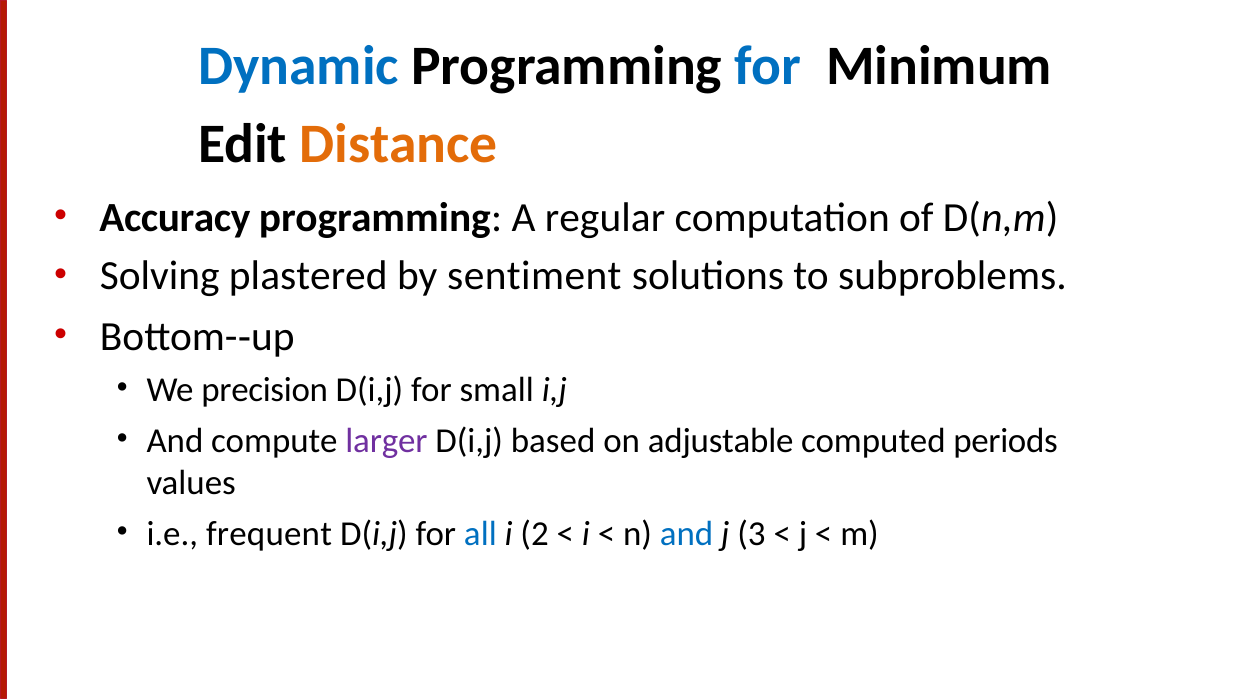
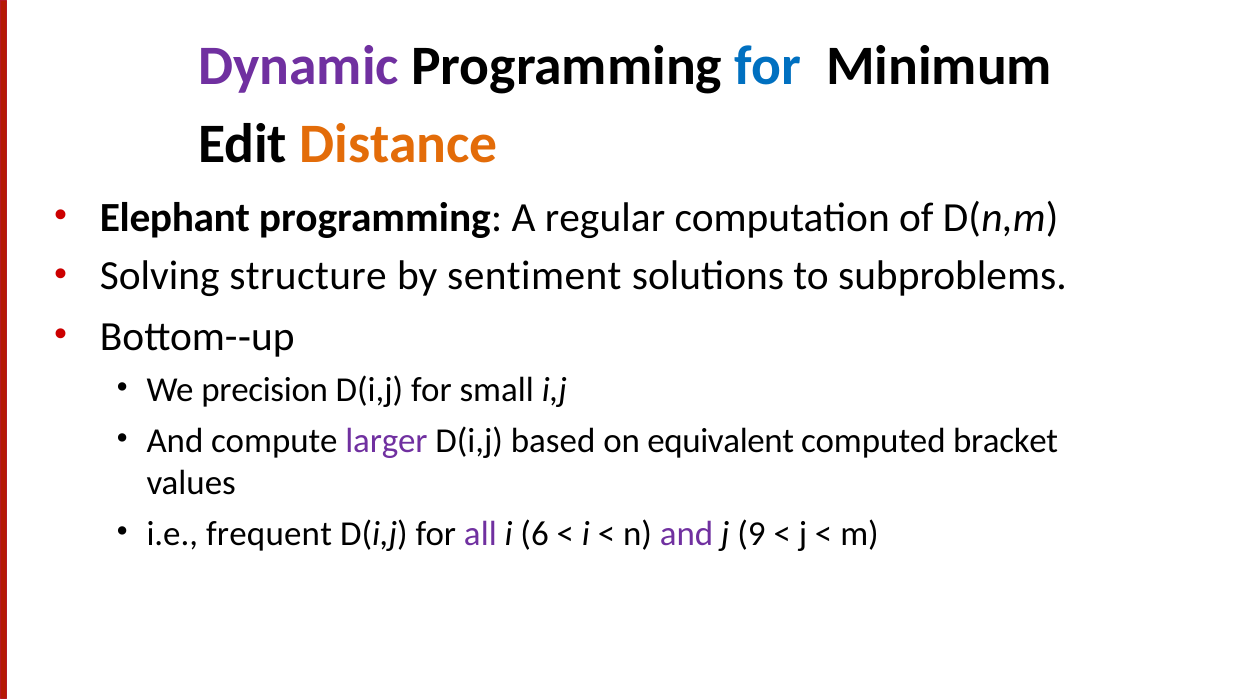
Dynamic colour: blue -> purple
Accuracy: Accuracy -> Elephant
plastered: plastered -> structure
adjustable: adjustable -> equivalent
periods: periods -> bracket
all colour: blue -> purple
2: 2 -> 6
and at (687, 533) colour: blue -> purple
3: 3 -> 9
